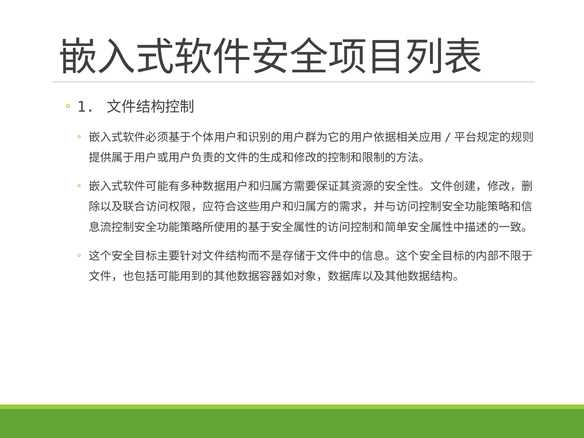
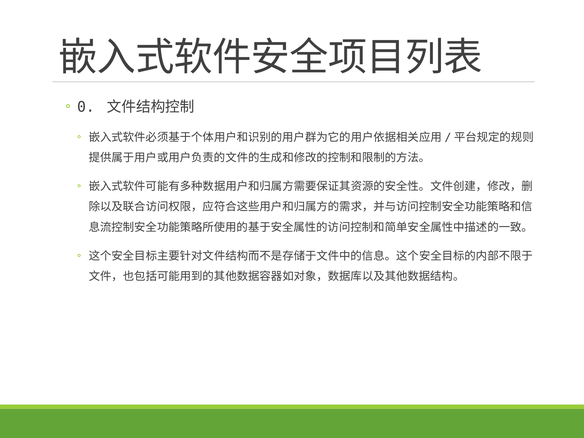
1: 1 -> 0
